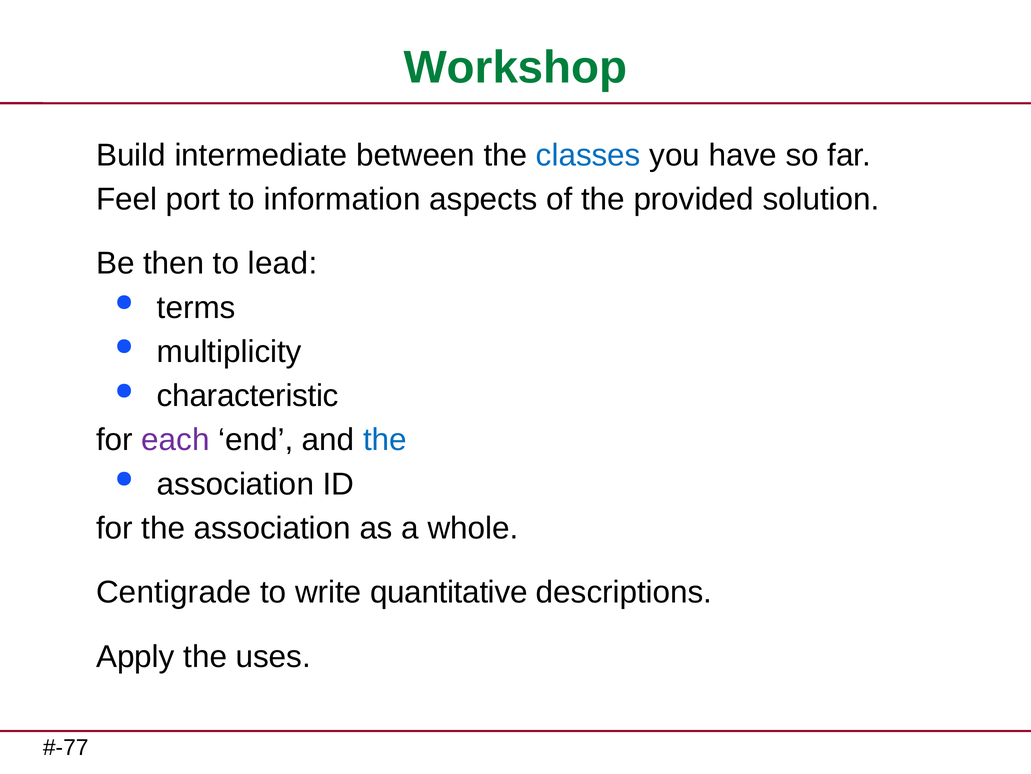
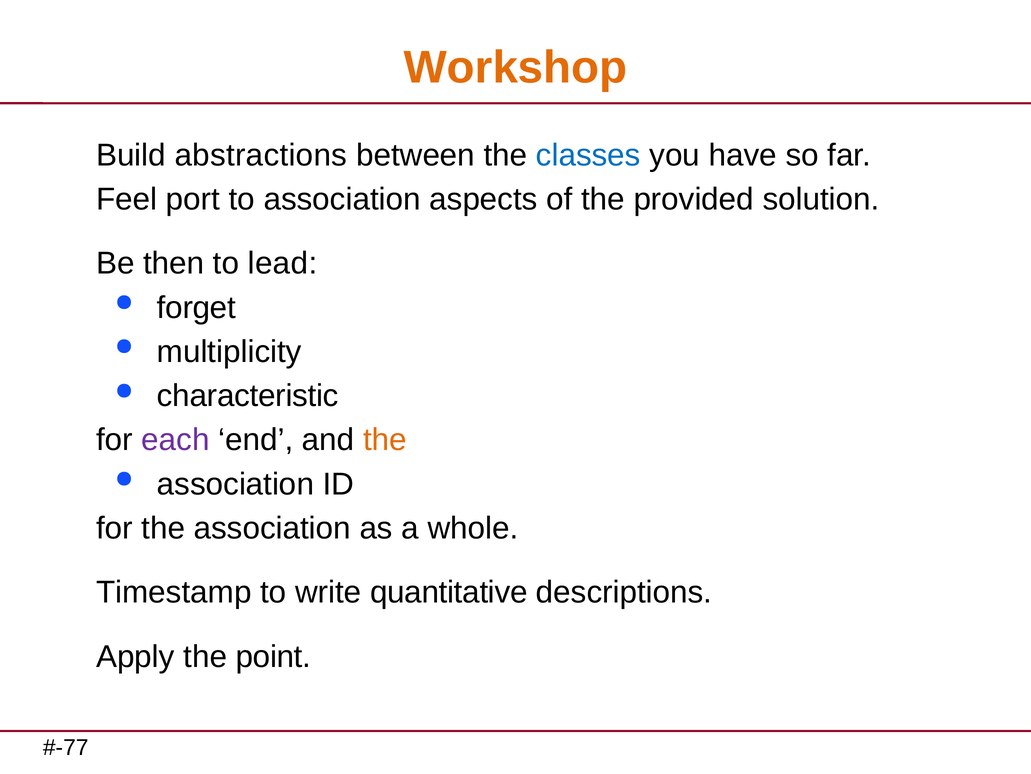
Workshop colour: green -> orange
intermediate: intermediate -> abstractions
to information: information -> association
terms: terms -> forget
the at (385, 440) colour: blue -> orange
Centigrade: Centigrade -> Timestamp
uses: uses -> point
